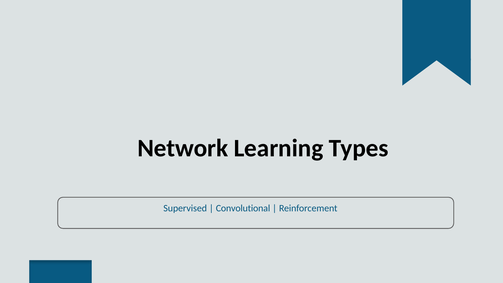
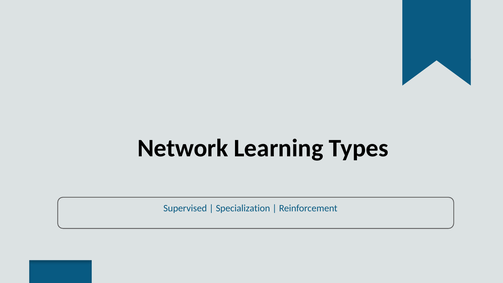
Convolutional: Convolutional -> Specialization
